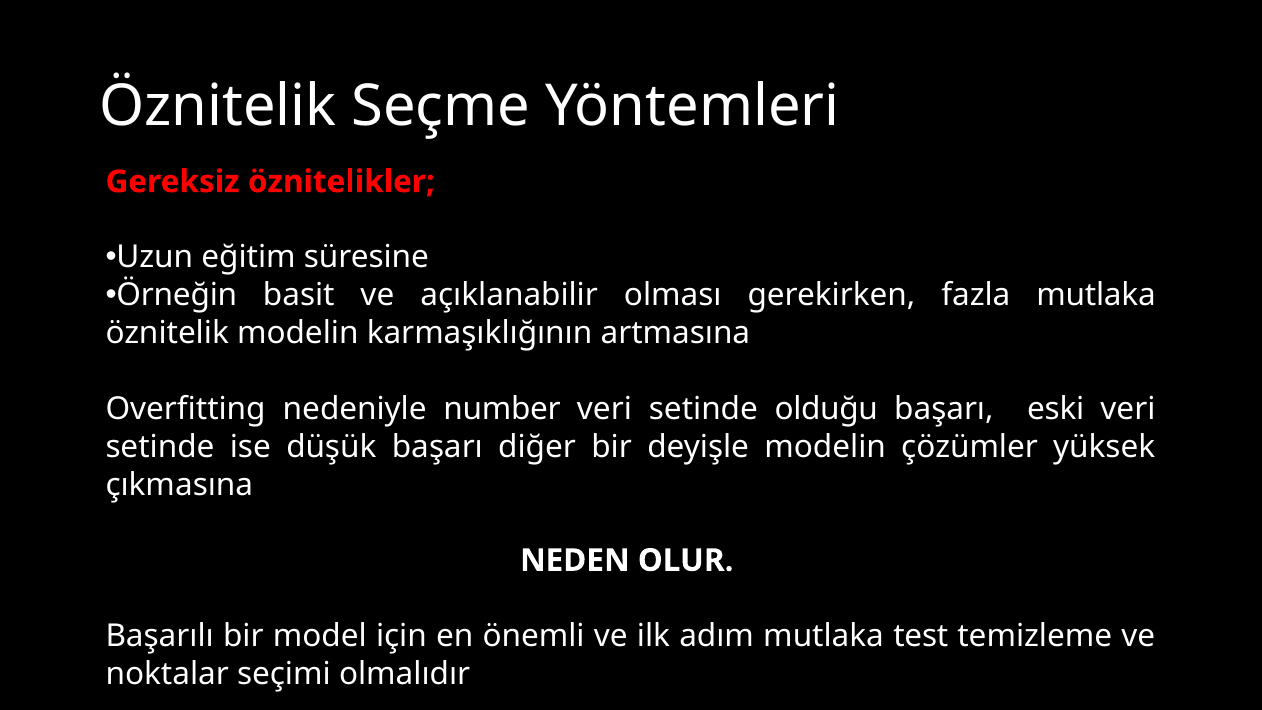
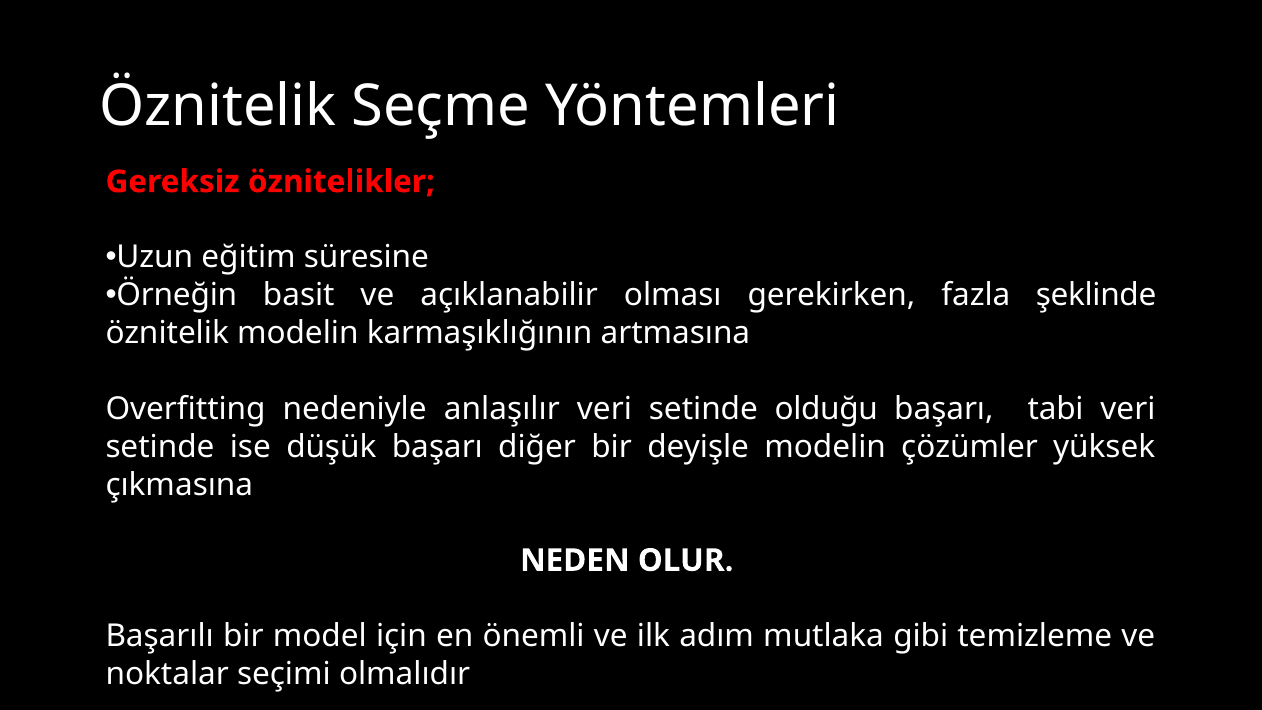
fazla mutlaka: mutlaka -> şeklinde
number: number -> anlaşılır
eski: eski -> tabi
test: test -> gibi
